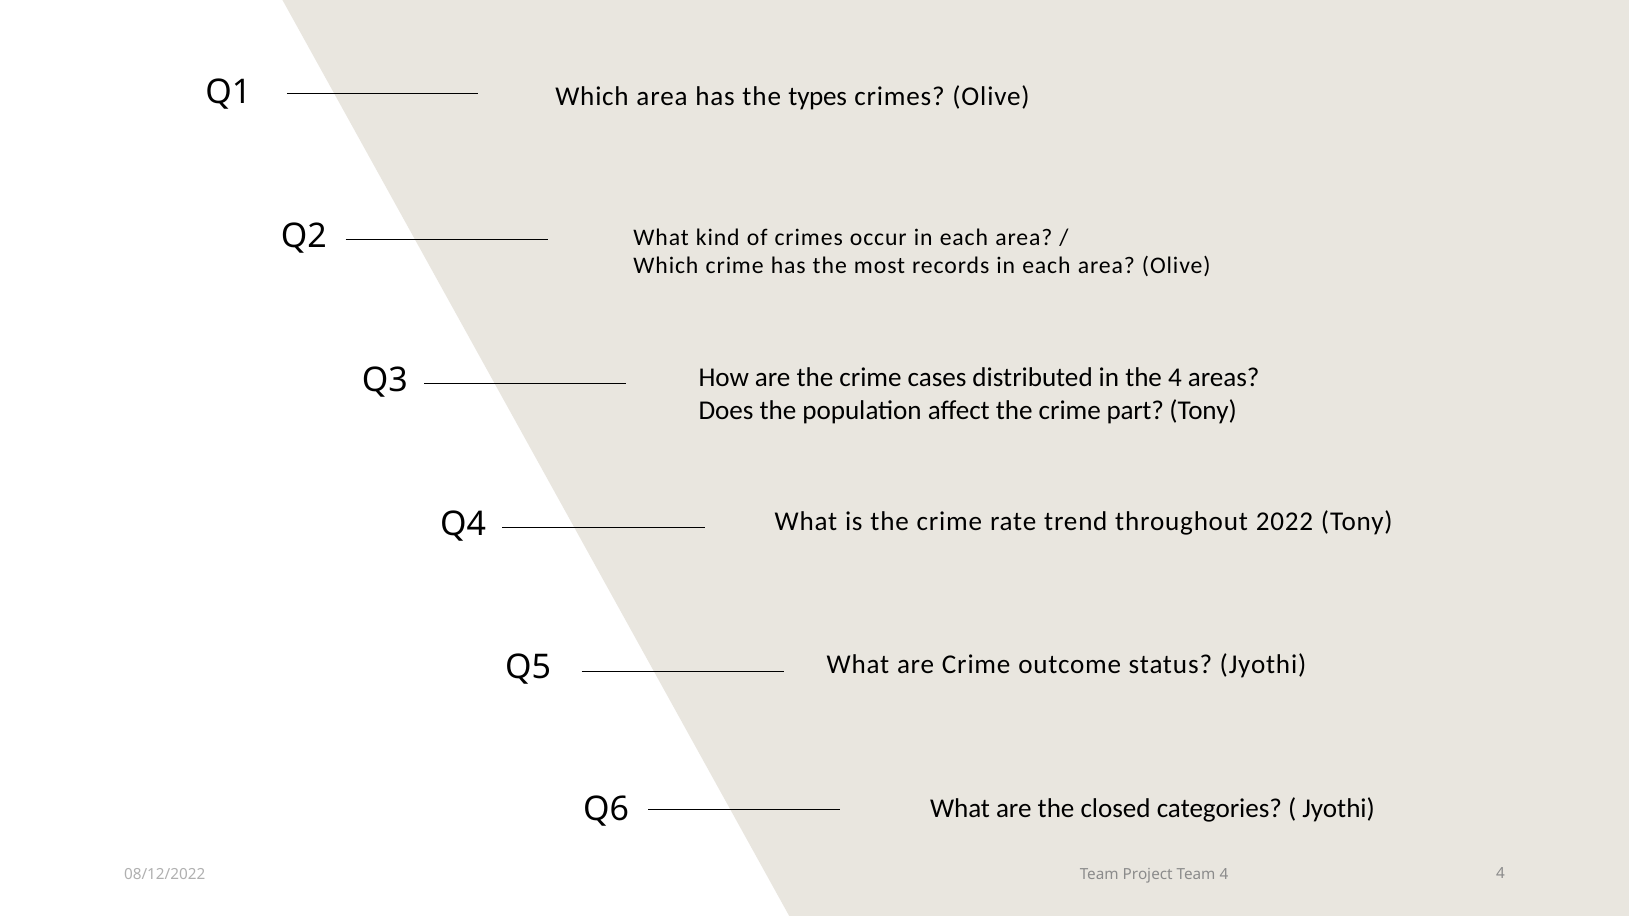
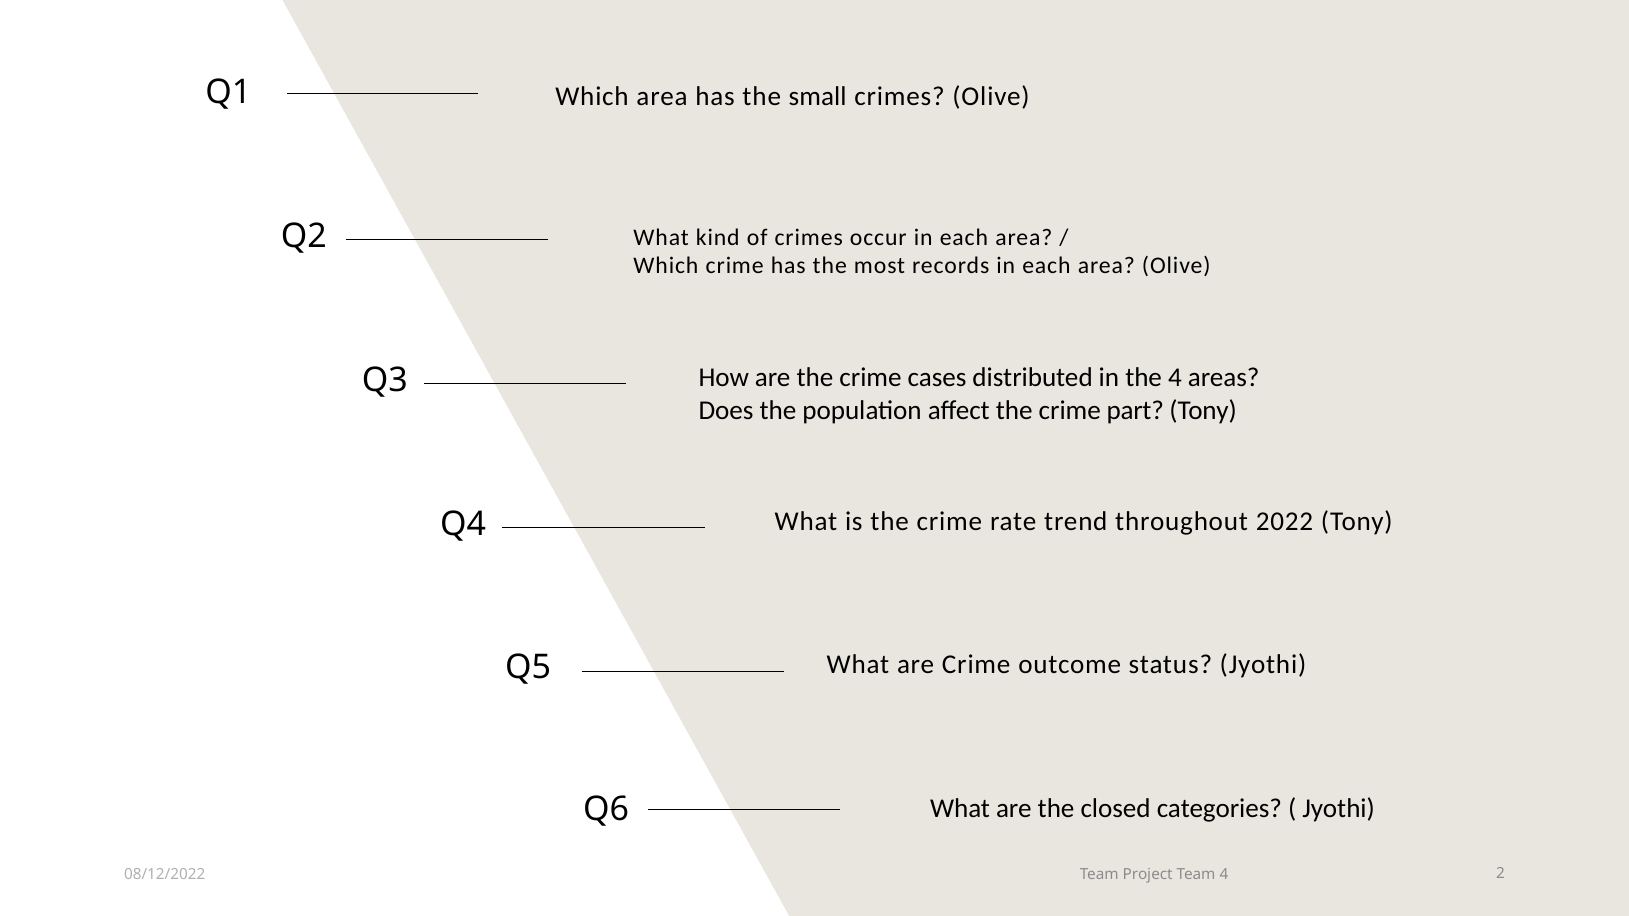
types: types -> small
4 4: 4 -> 2
